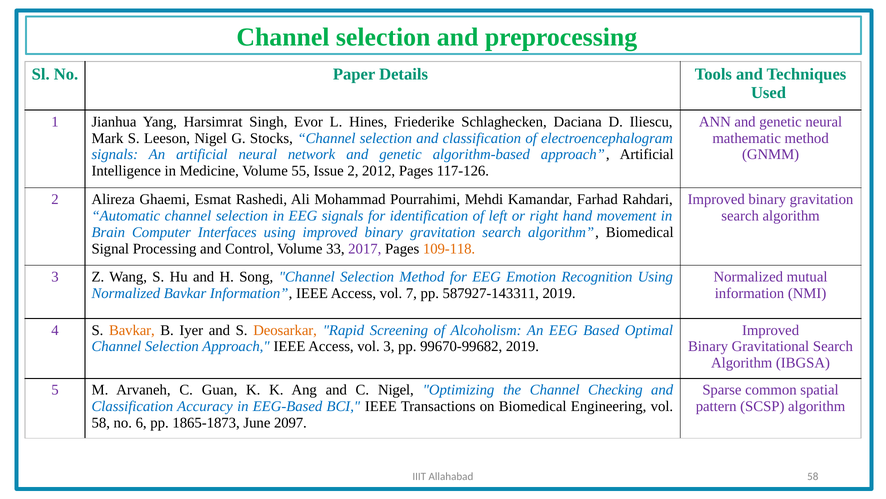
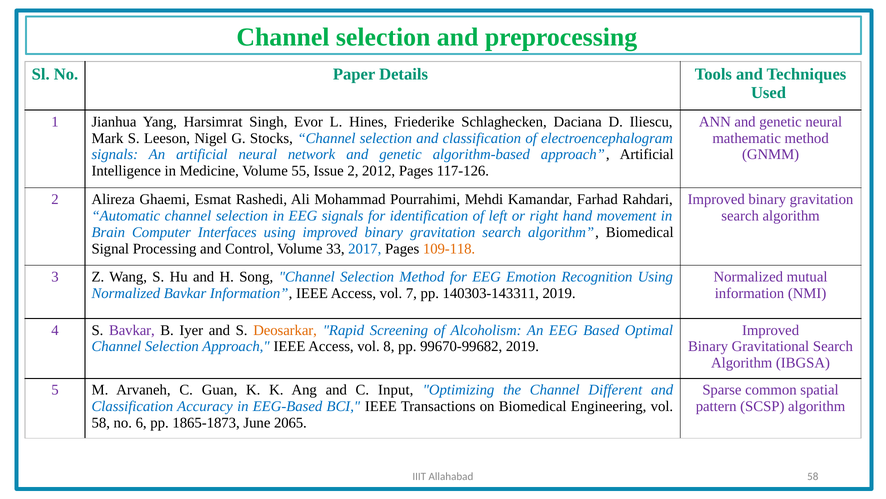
2017 colour: purple -> blue
587927-143311: 587927-143311 -> 140303-143311
Bavkar at (132, 330) colour: orange -> purple
vol 3: 3 -> 8
C Nigel: Nigel -> Input
Checking: Checking -> Different
2097: 2097 -> 2065
